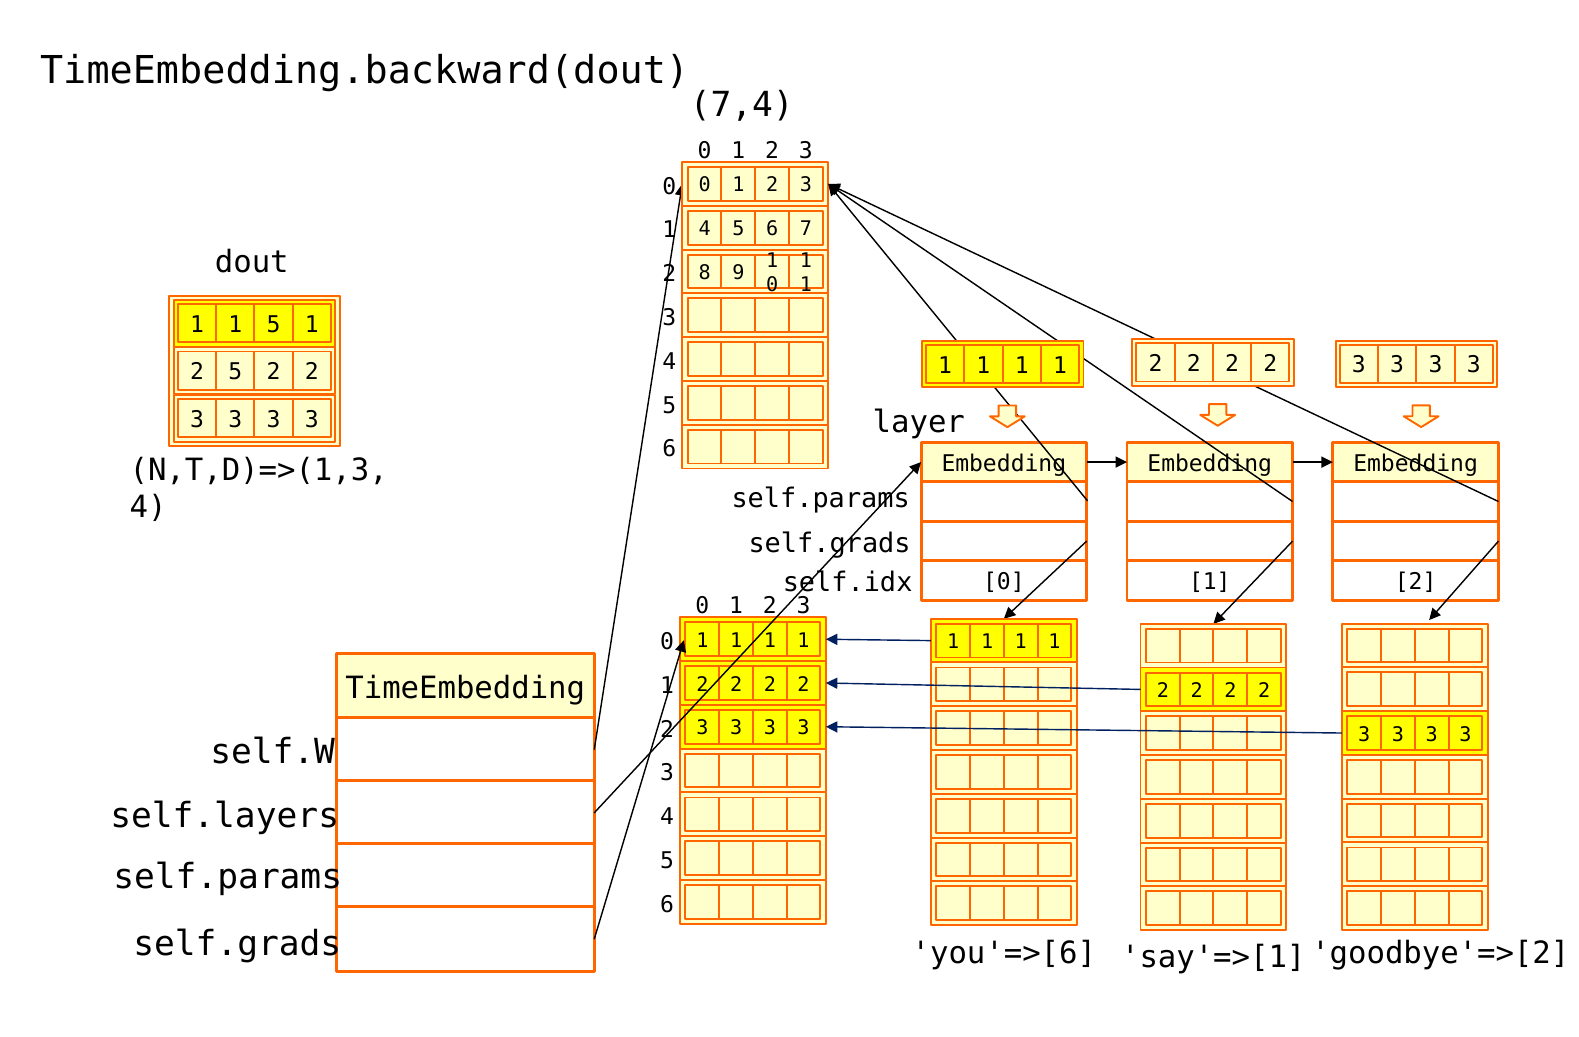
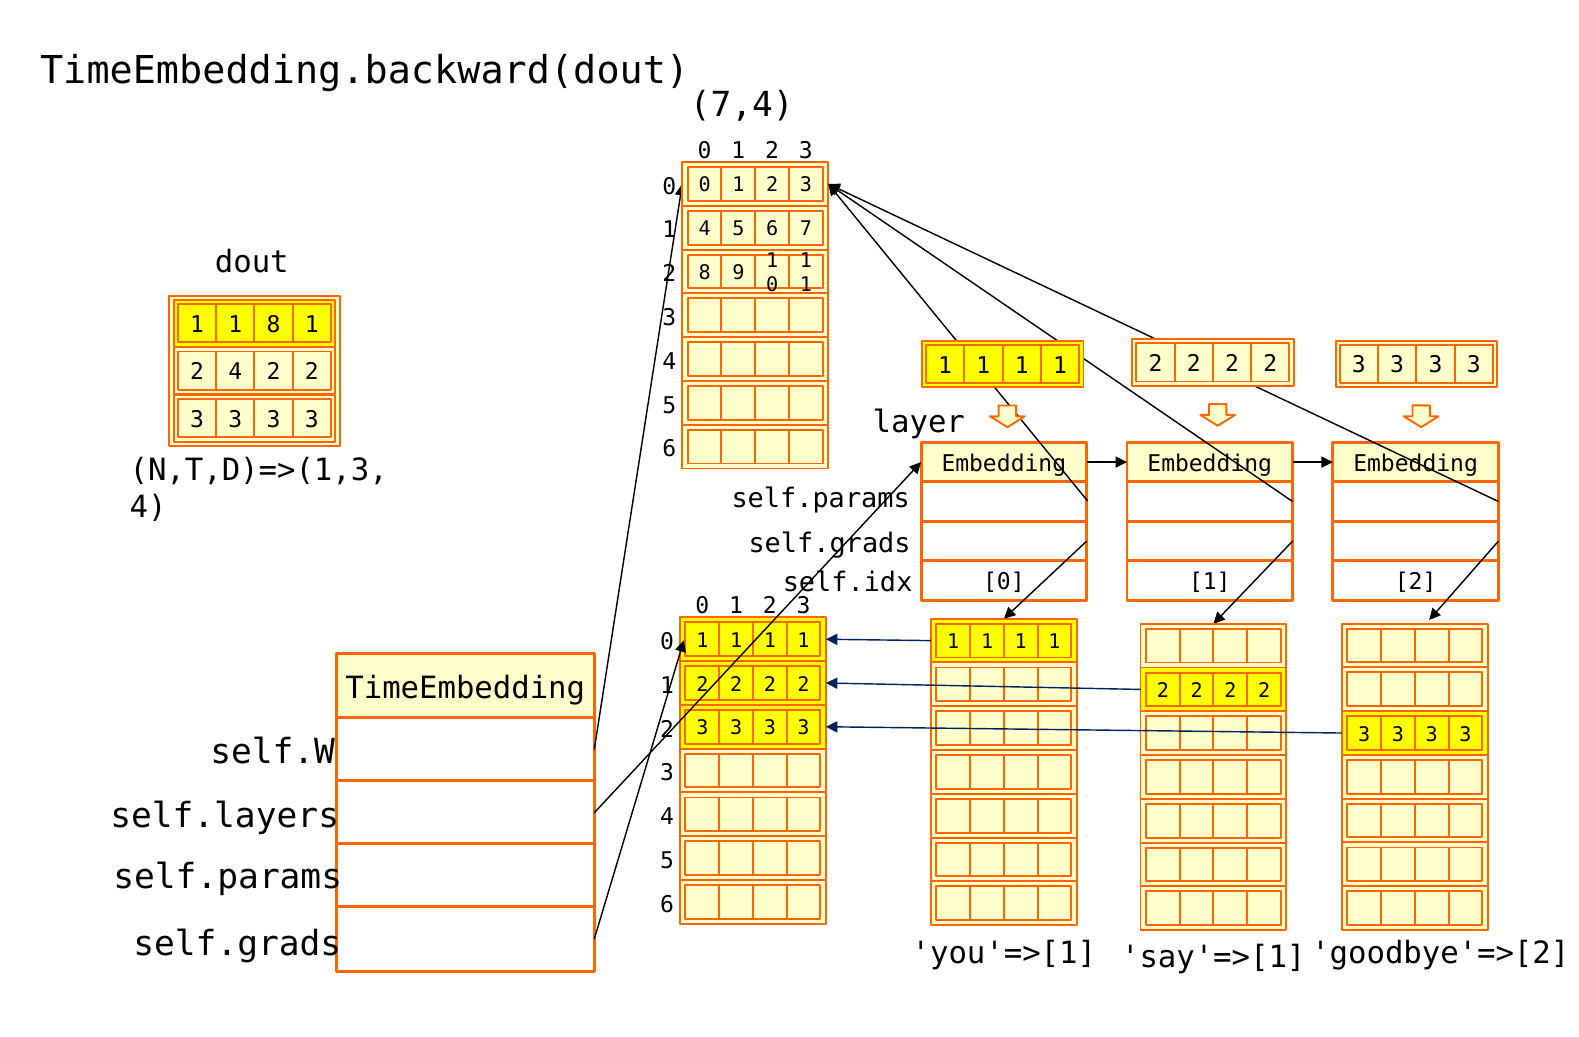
1 5: 5 -> 8
2 5: 5 -> 4
you'=>[6: you'=>[6 -> you'=>[1
